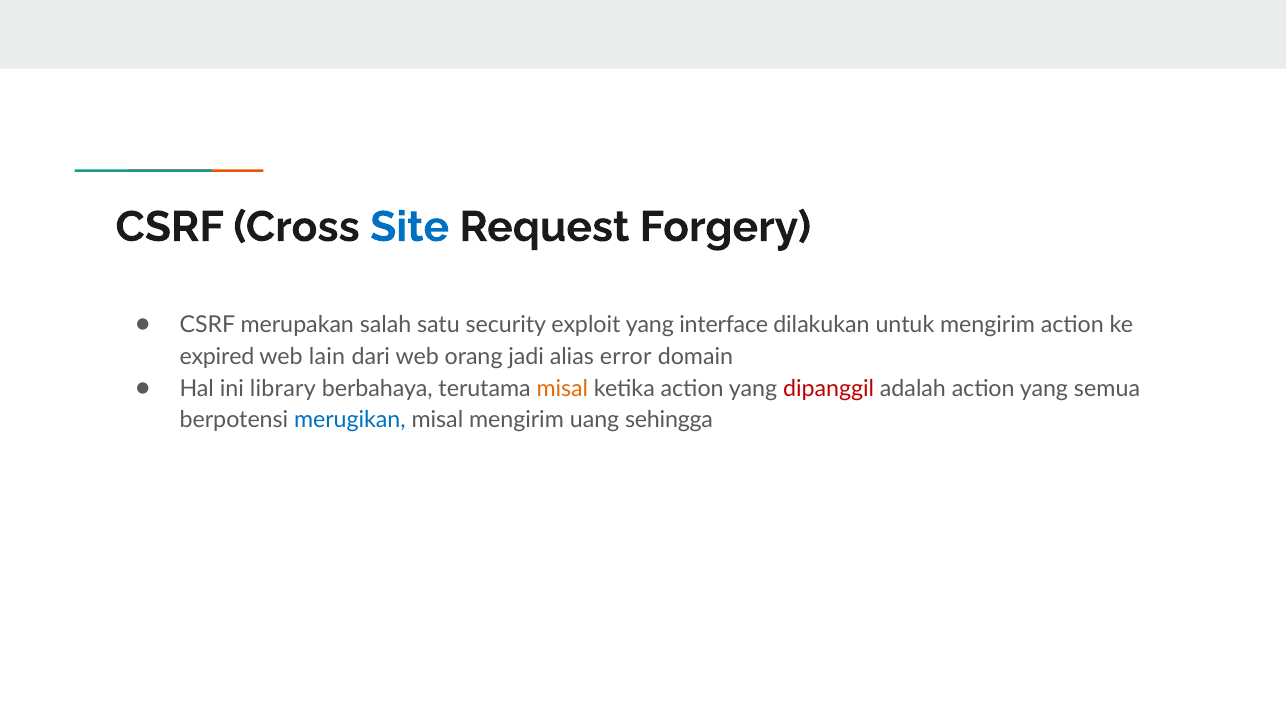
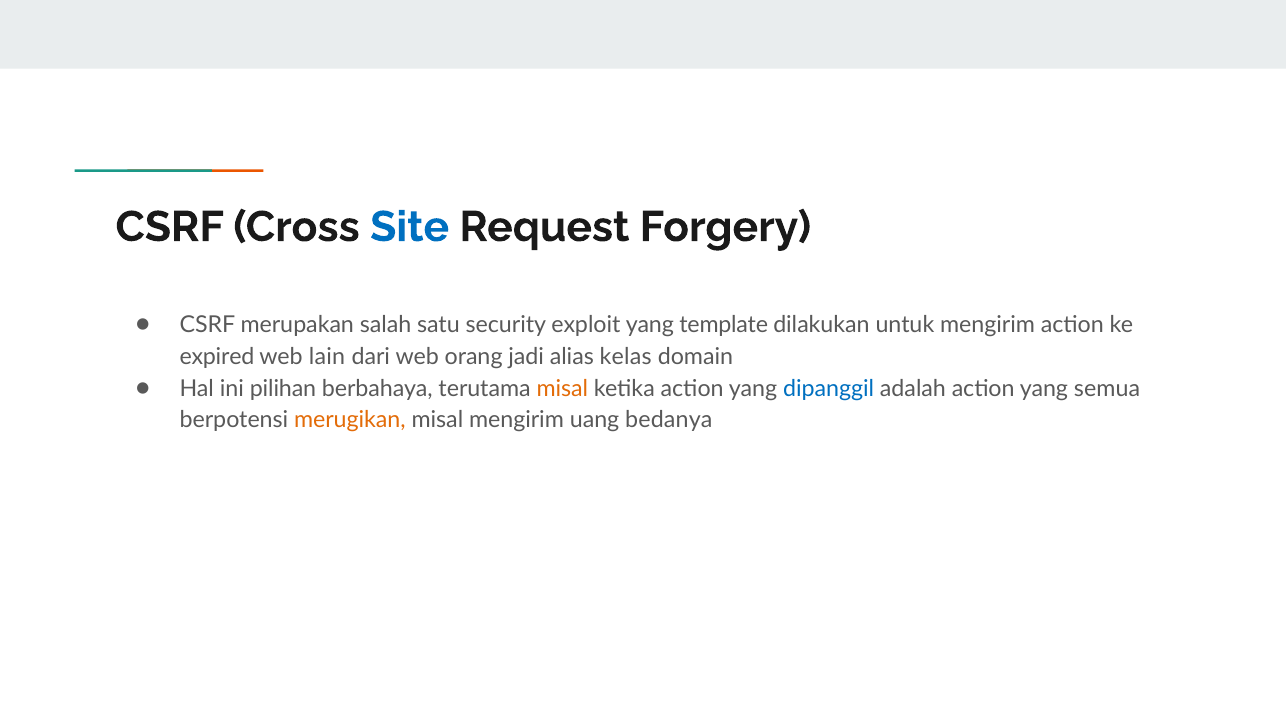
interface: interface -> template
error: error -> kelas
library: library -> pilihan
dipanggil colour: red -> blue
merugikan colour: blue -> orange
sehingga: sehingga -> bedanya
